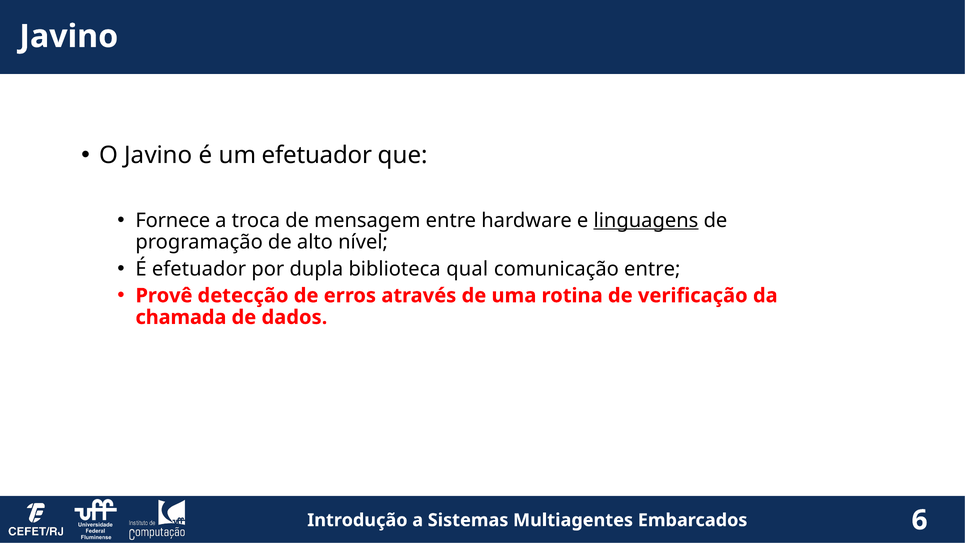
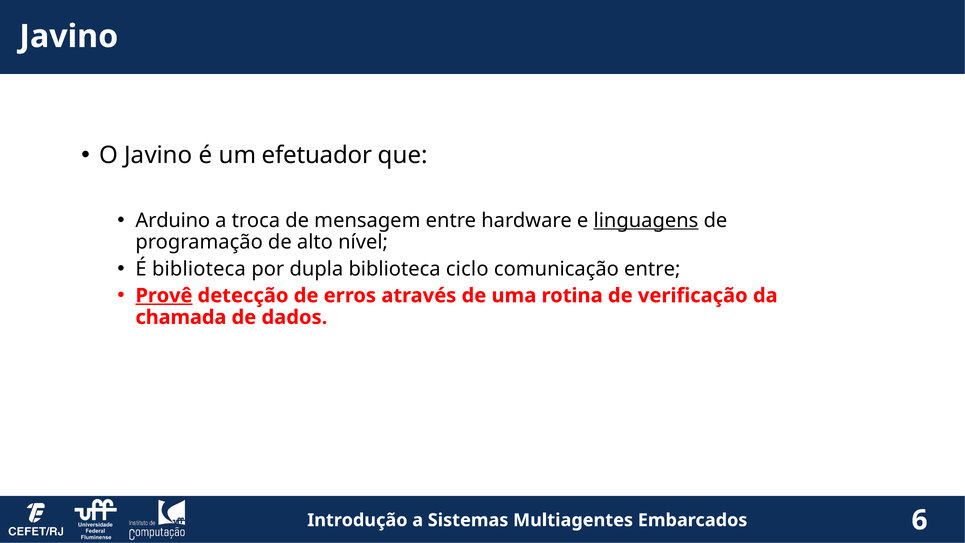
Fornece: Fornece -> Arduino
É efetuador: efetuador -> biblioteca
qual: qual -> ciclo
Provê underline: none -> present
